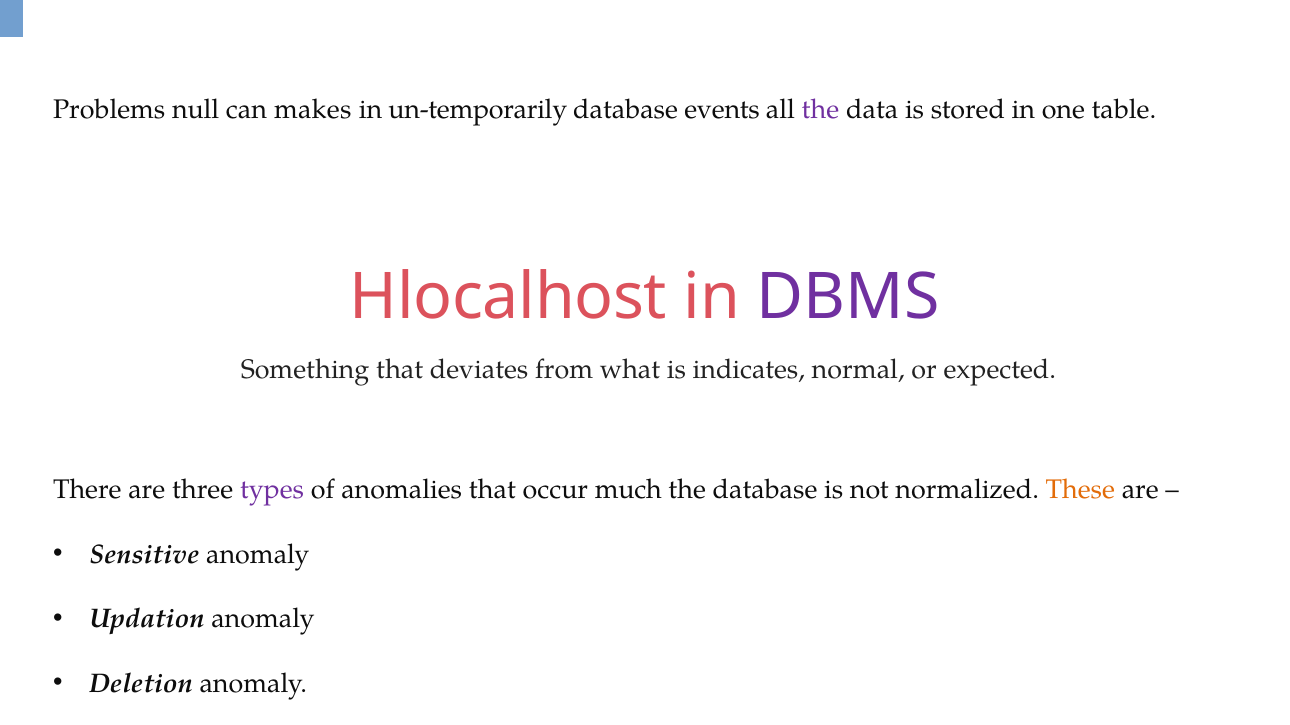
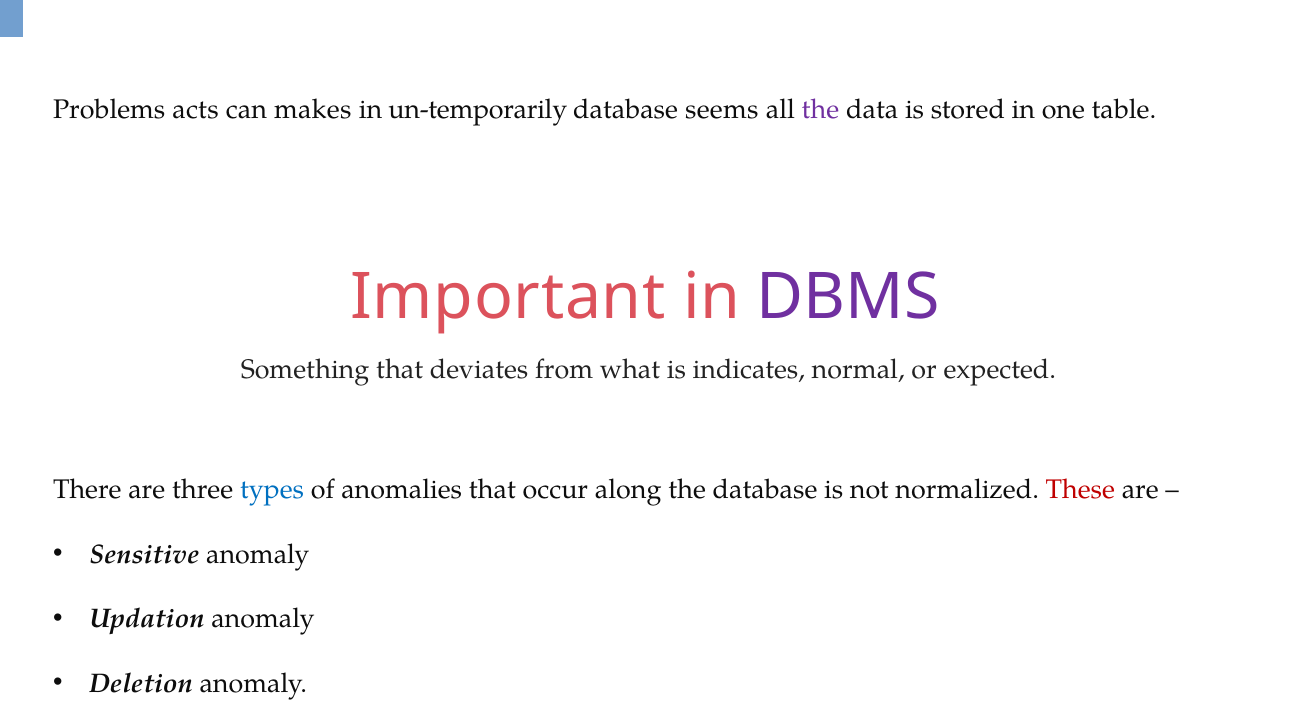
null: null -> acts
events: events -> seems
Hlocalhost: Hlocalhost -> Important
types colour: purple -> blue
much: much -> along
These colour: orange -> red
